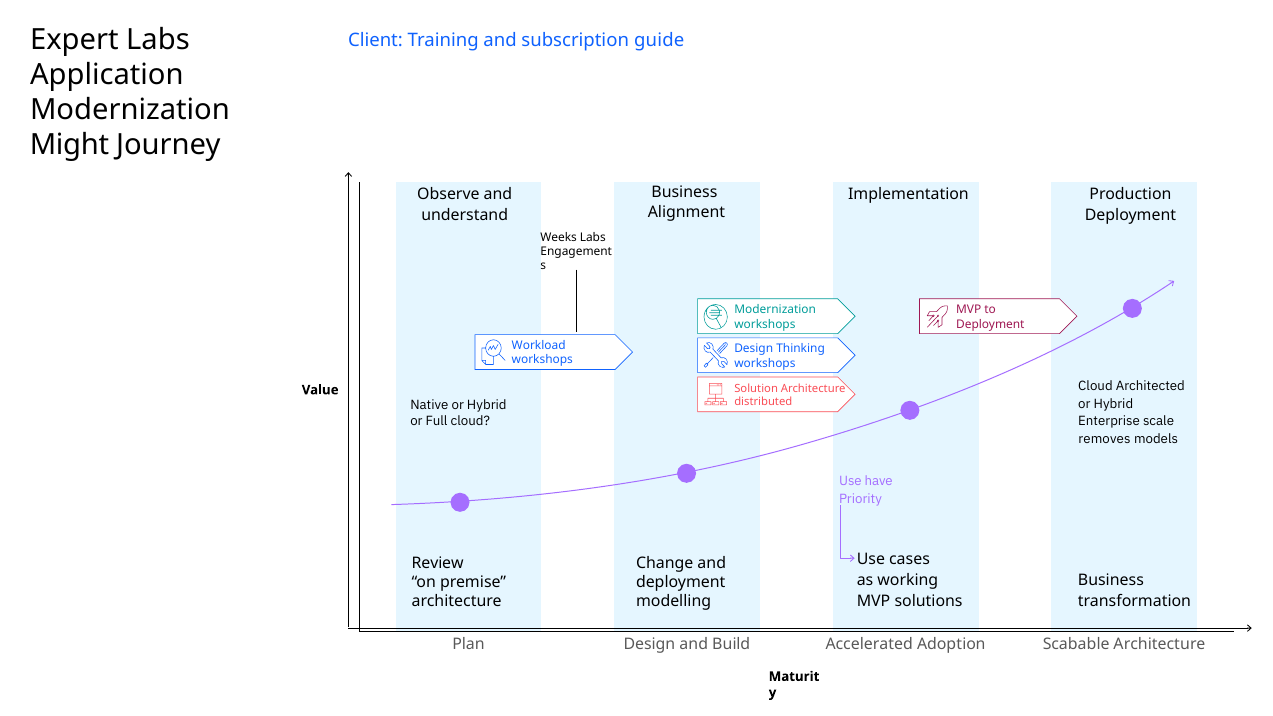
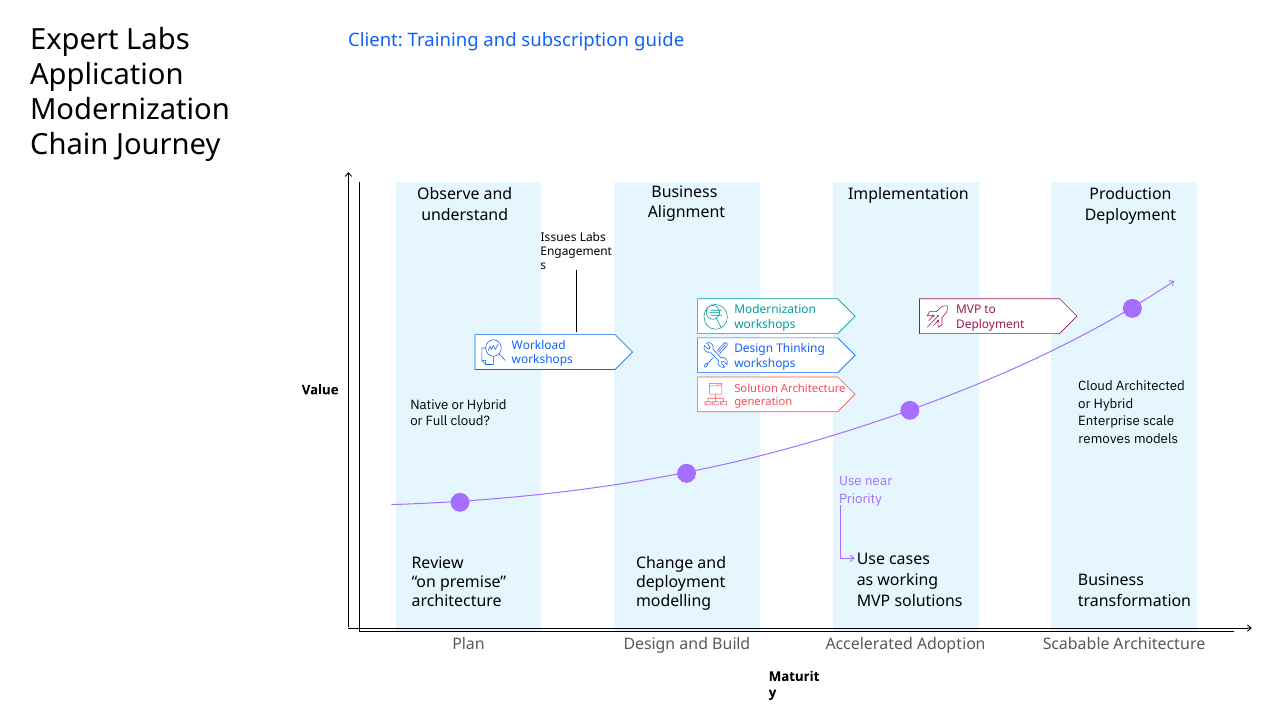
Might: Might -> Chain
Weeks: Weeks -> Issues
distributed: distributed -> generation
have: have -> near
